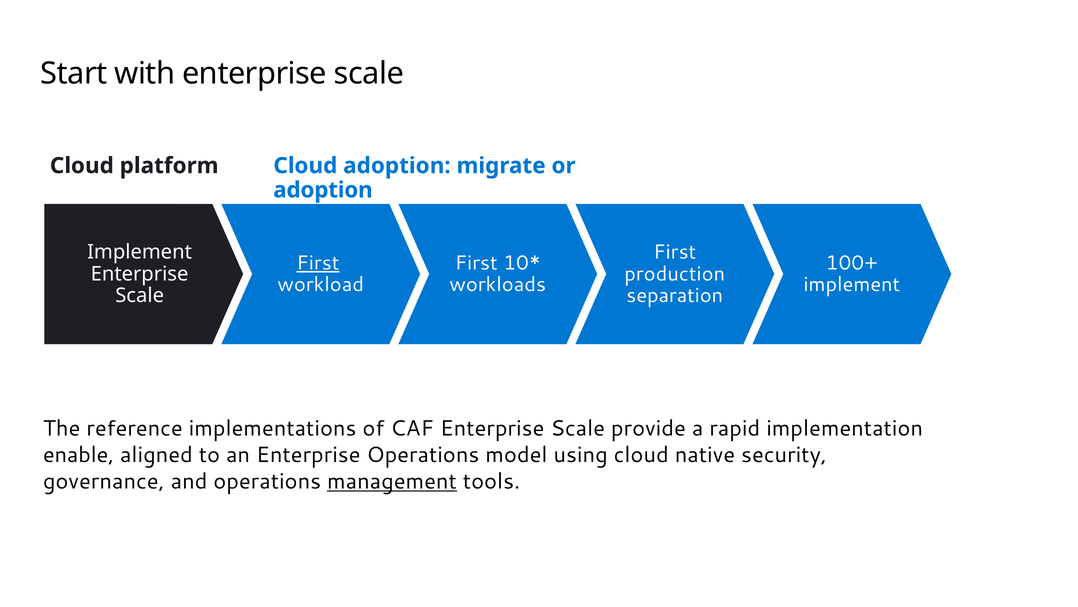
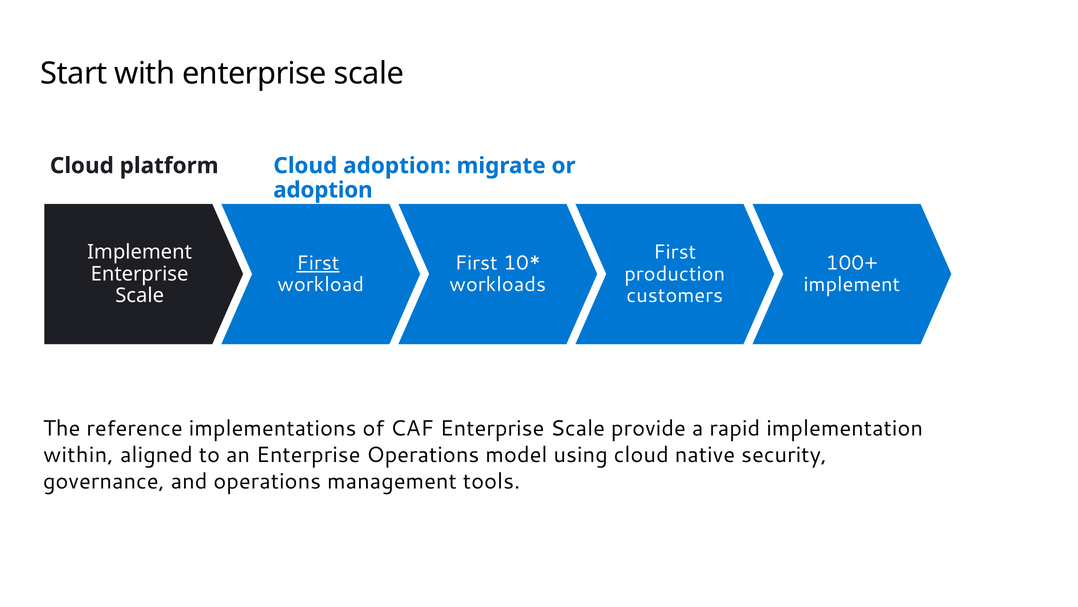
separation: separation -> customers
enable: enable -> within
management underline: present -> none
